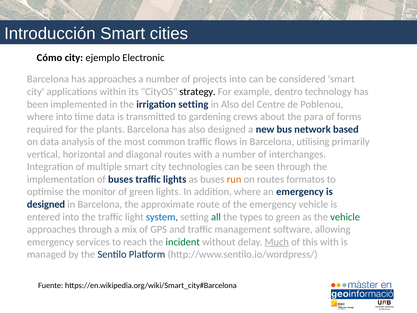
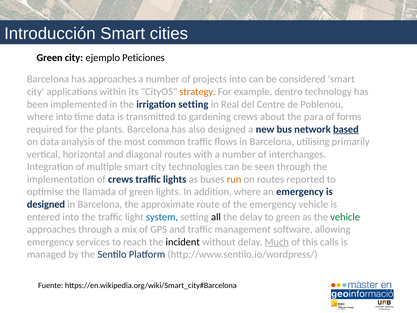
Cómo at (49, 58): Cómo -> Green
Electronic: Electronic -> Peticiones
strategy colour: black -> orange
in Also: Also -> Real
based underline: none -> present
of buses: buses -> crews
formatos: formatos -> reported
monitor: monitor -> llamada
all colour: green -> black
the types: types -> delay
incident colour: green -> black
this with: with -> calls
